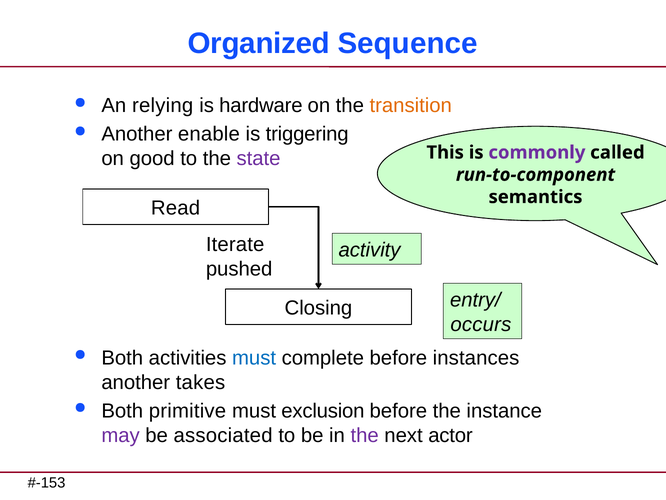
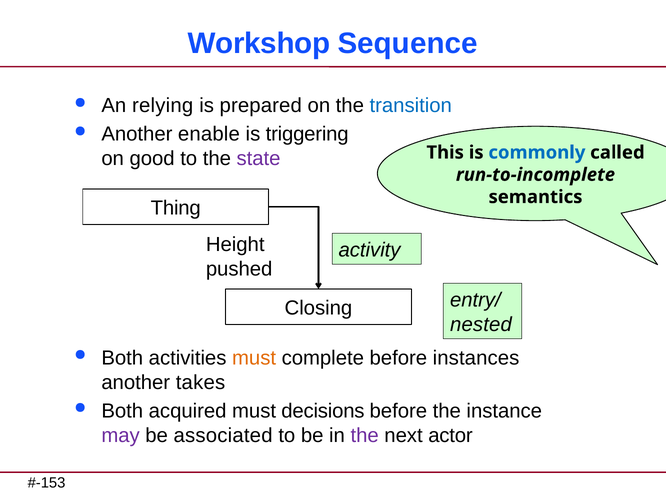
Organized: Organized -> Workshop
hardware: hardware -> prepared
transition colour: orange -> blue
commonly colour: purple -> blue
run-to-component: run-to-component -> run-to-incomplete
Read: Read -> Thing
Iterate: Iterate -> Height
occurs: occurs -> nested
must at (254, 358) colour: blue -> orange
primitive: primitive -> acquired
exclusion: exclusion -> decisions
